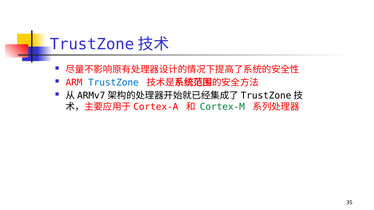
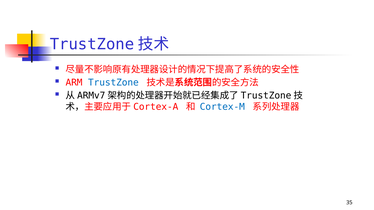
Cortex-M colour: green -> blue
